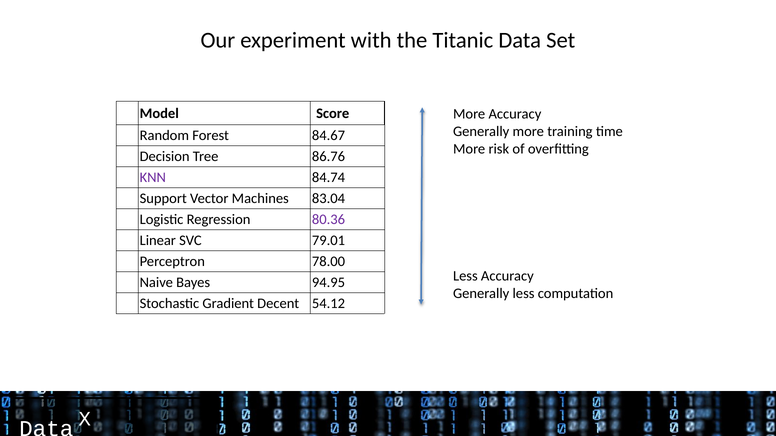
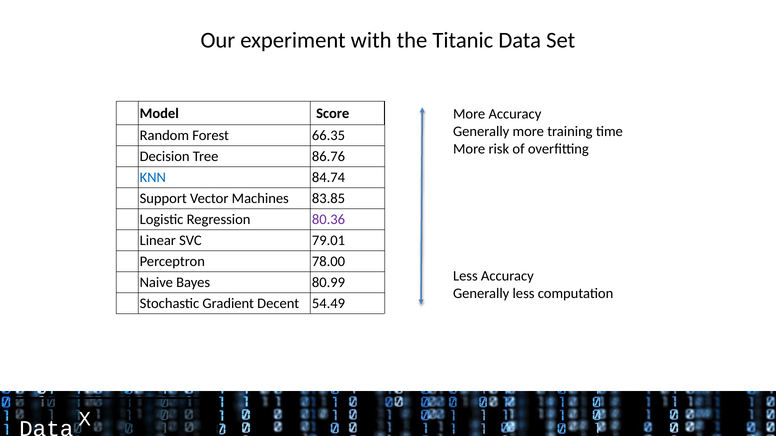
84.67: 84.67 -> 66.35
KNN colour: purple -> blue
83.04: 83.04 -> 83.85
94.95: 94.95 -> 80.99
54.12: 54.12 -> 54.49
